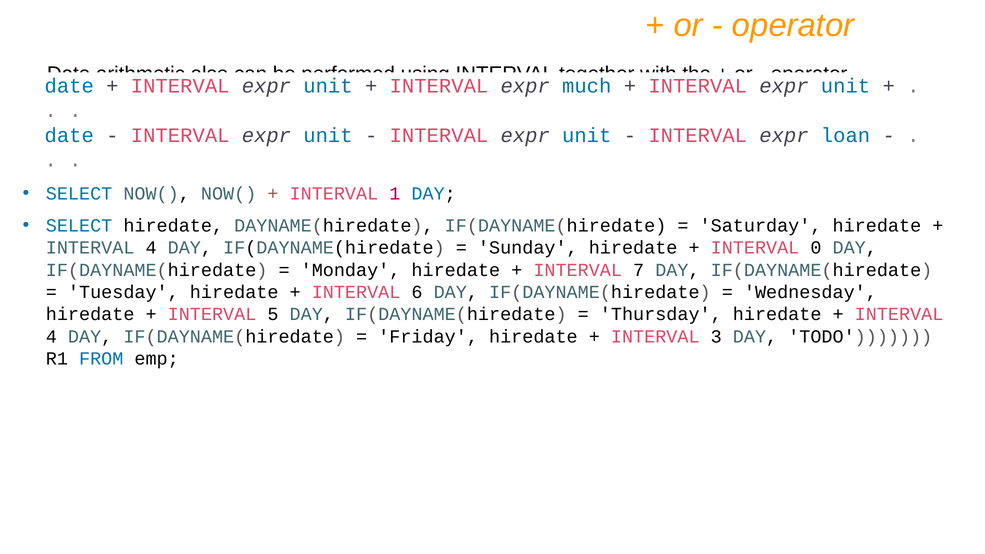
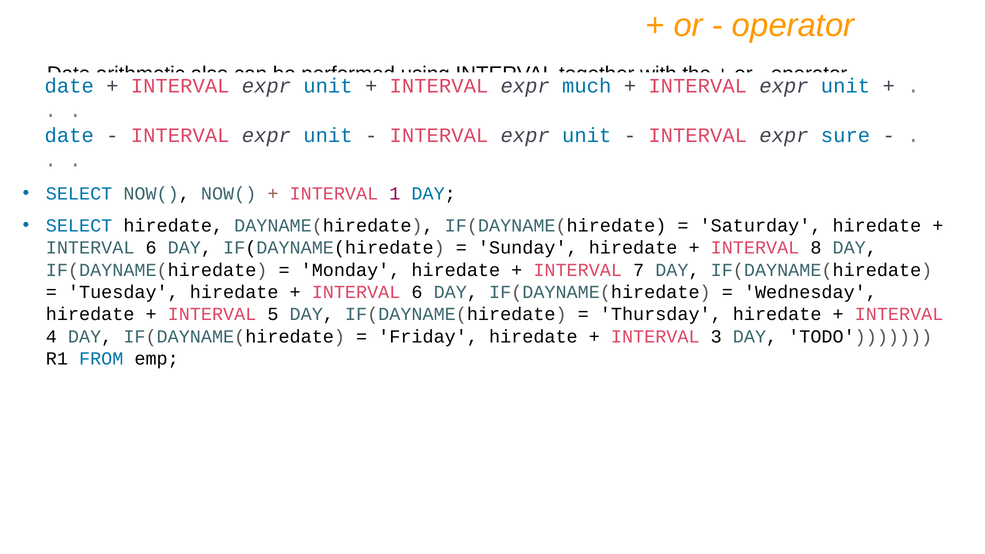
loan: loan -> sure
4 at (151, 248): 4 -> 6
0: 0 -> 8
